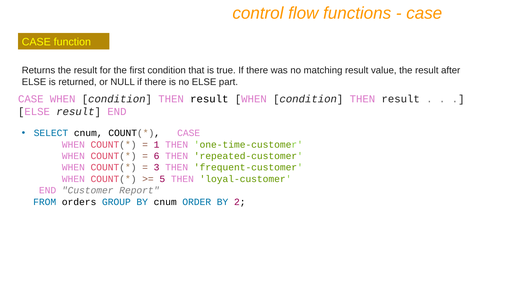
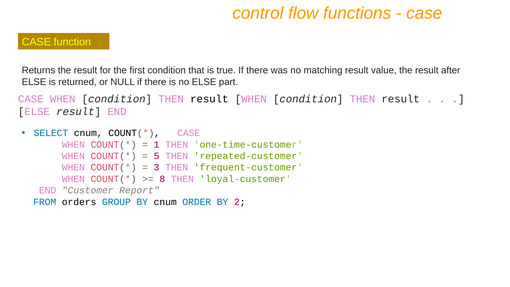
6: 6 -> 5
5: 5 -> 8
